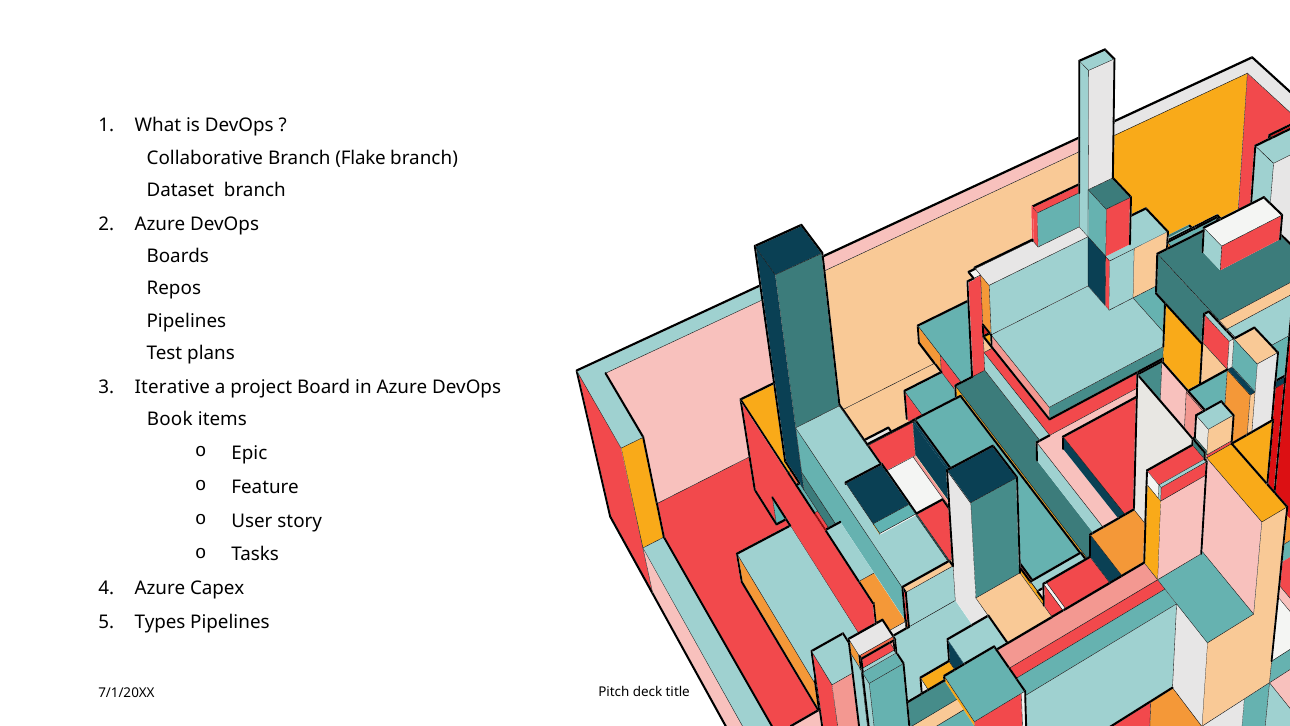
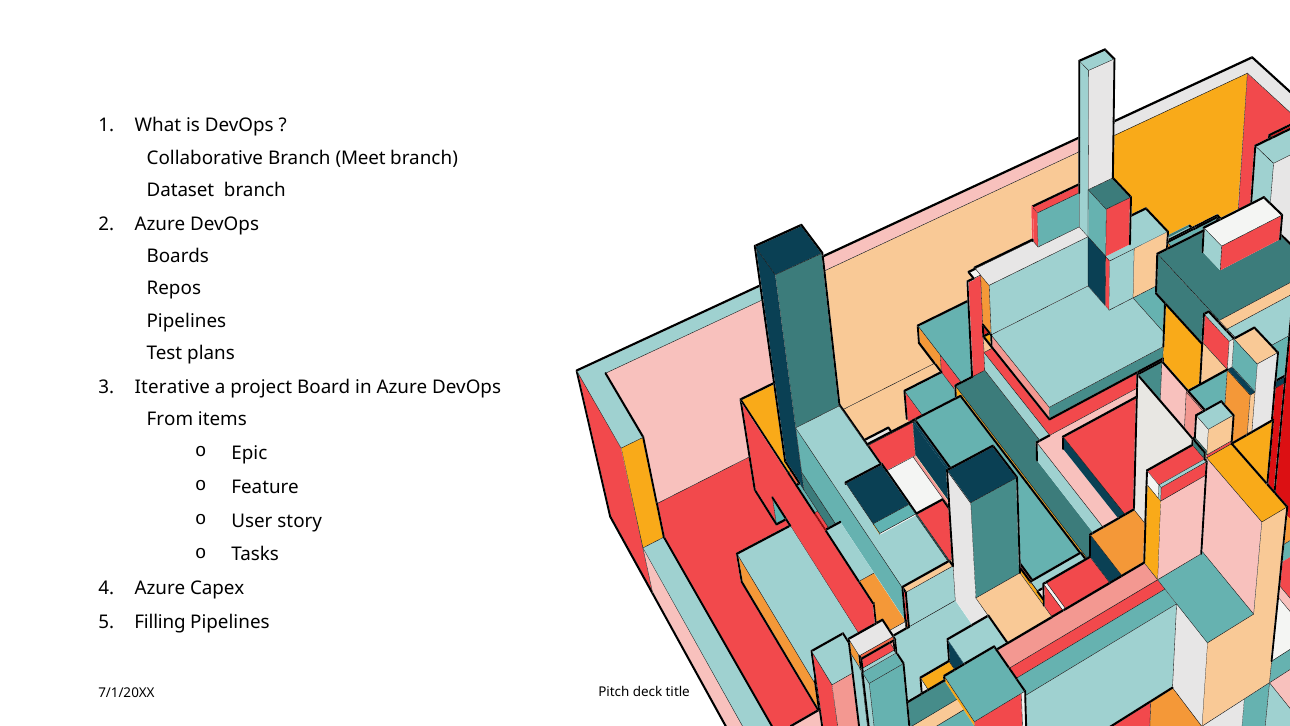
Flake: Flake -> Meet
Book: Book -> From
Types: Types -> Filling
